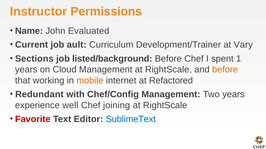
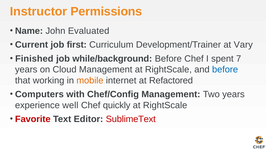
ault: ault -> first
Sections: Sections -> Finished
listed/background: listed/background -> while/background
1: 1 -> 7
before at (225, 70) colour: orange -> blue
Redundant: Redundant -> Computers
joining: joining -> quickly
SublimeText colour: blue -> red
